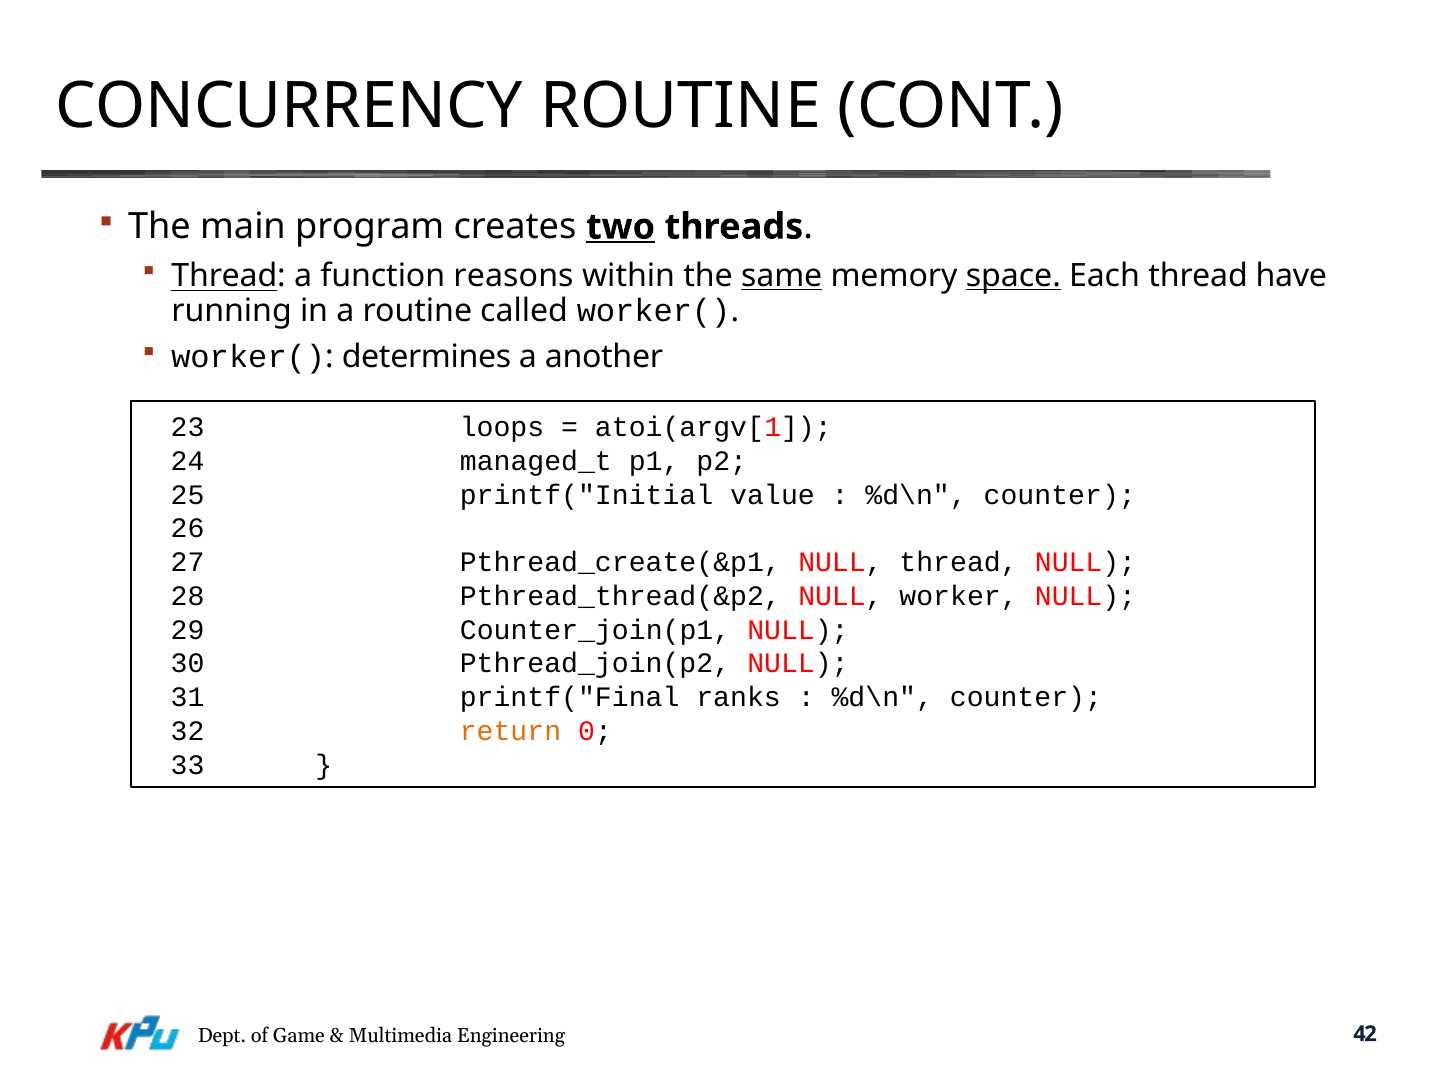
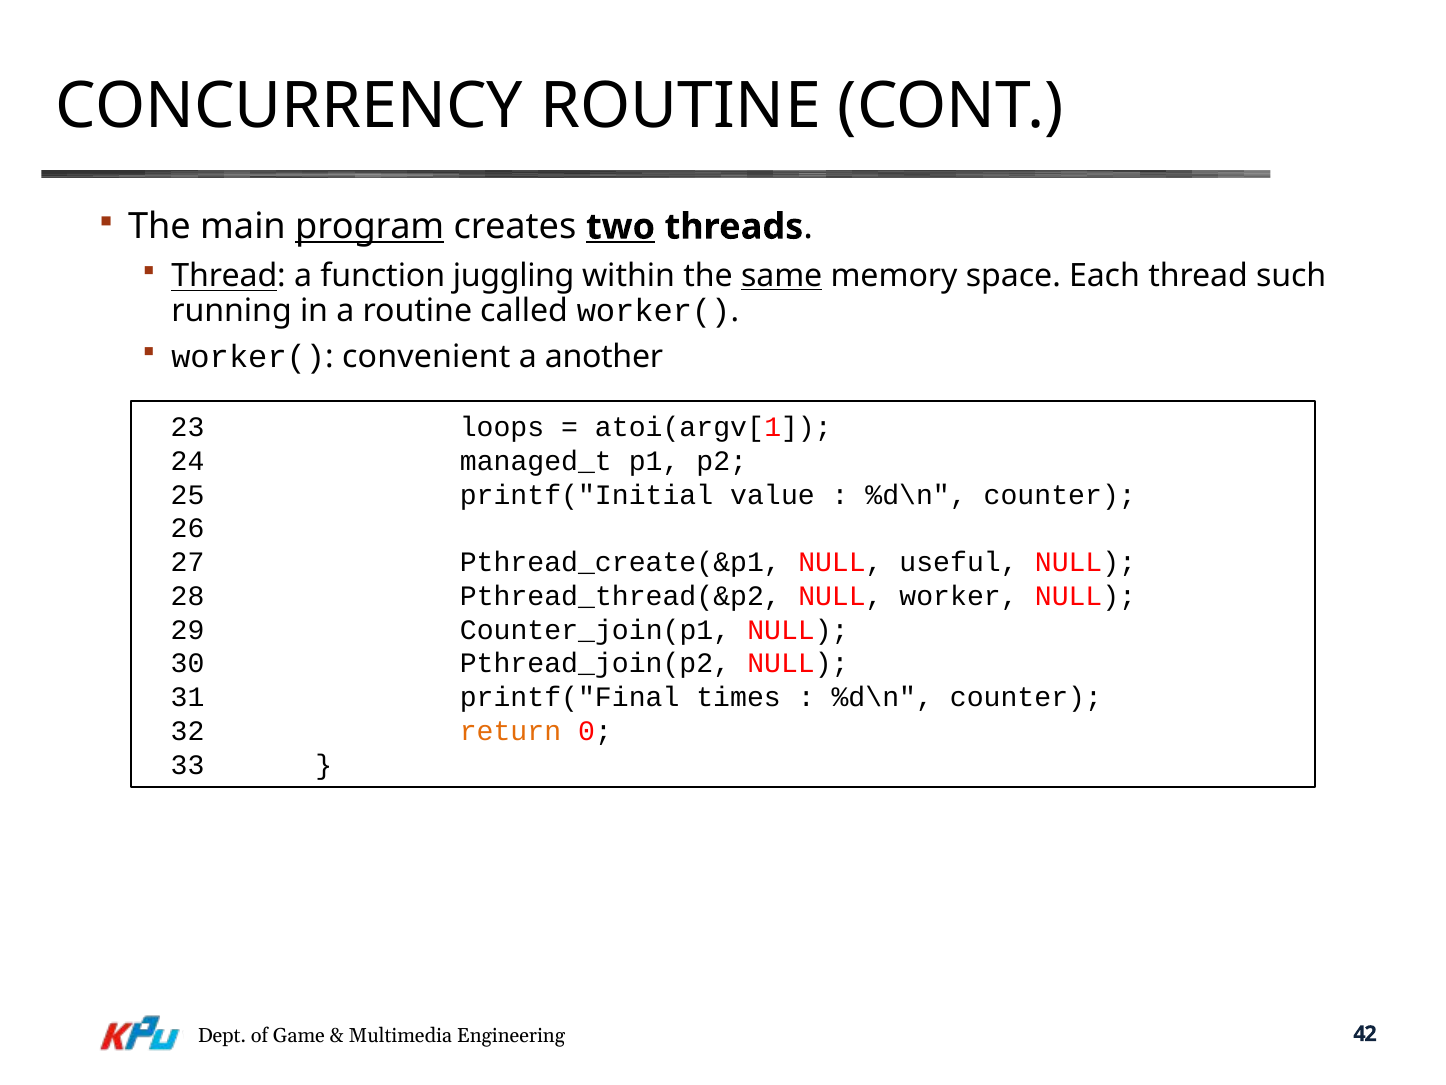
program underline: none -> present
reasons: reasons -> juggling
space underline: present -> none
have: have -> such
determines: determines -> convenient
NULL thread: thread -> useful
ranks: ranks -> times
